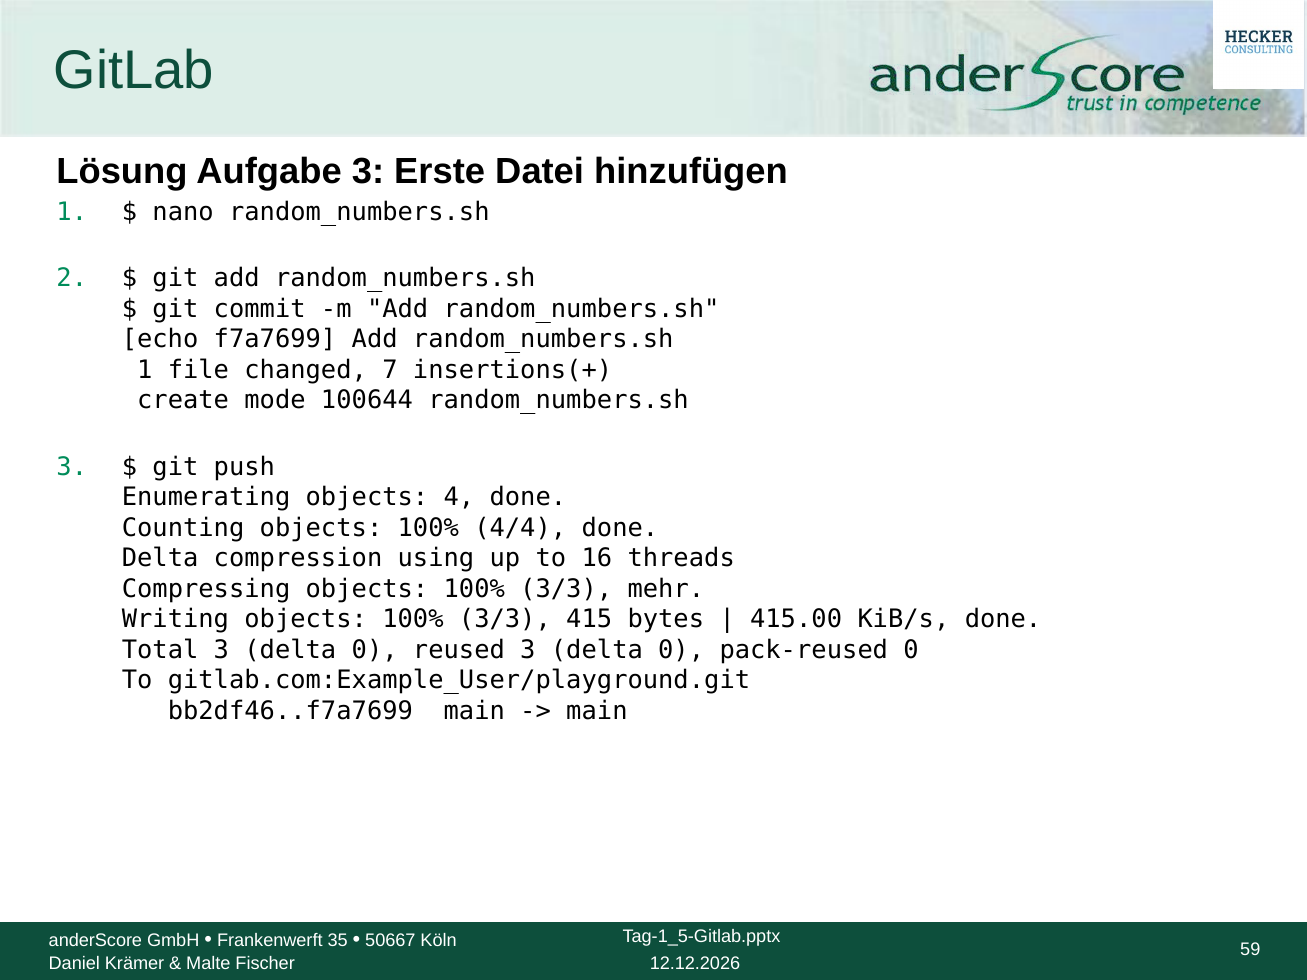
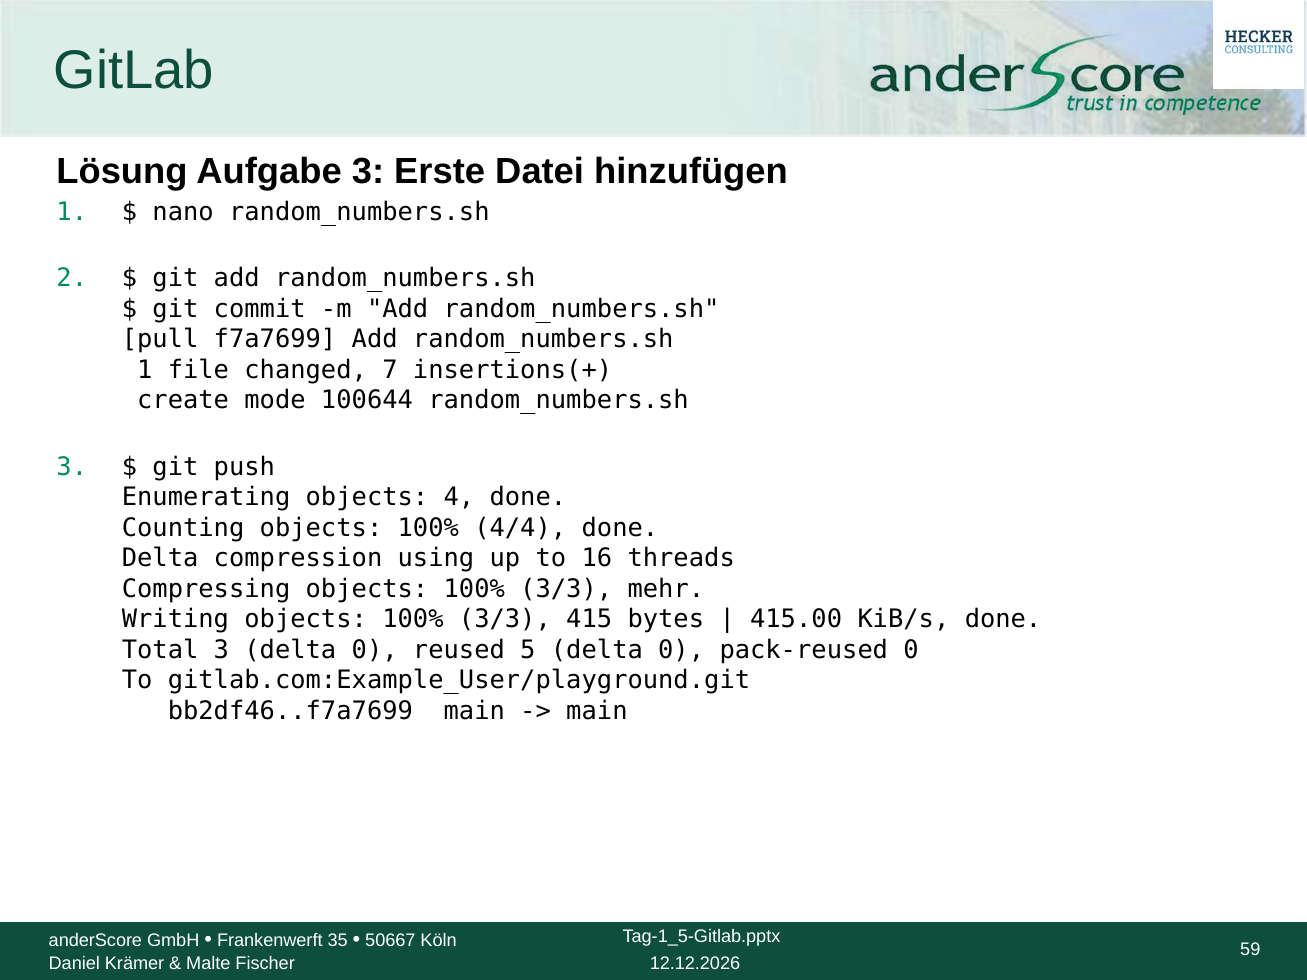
echo: echo -> pull
reused 3: 3 -> 5
